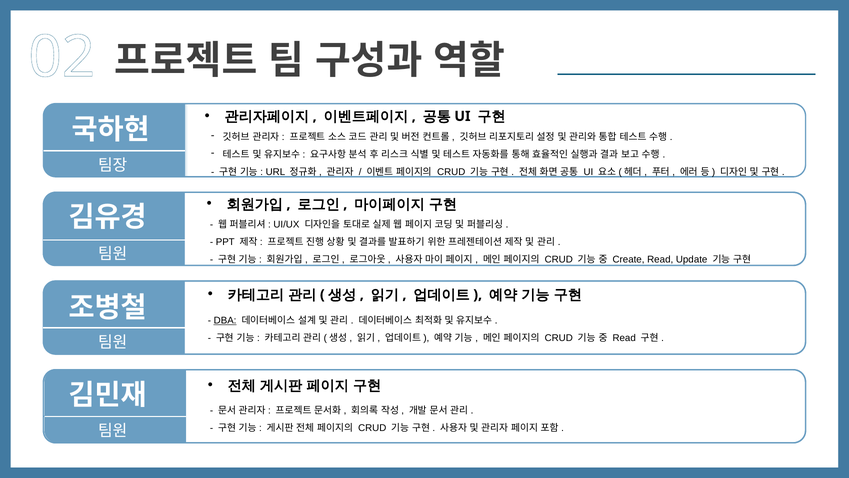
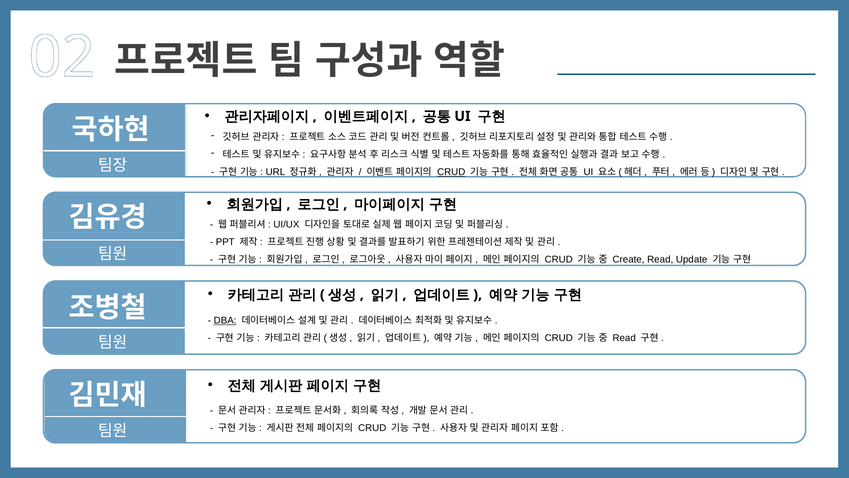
CRUD at (451, 172) underline: none -> present
